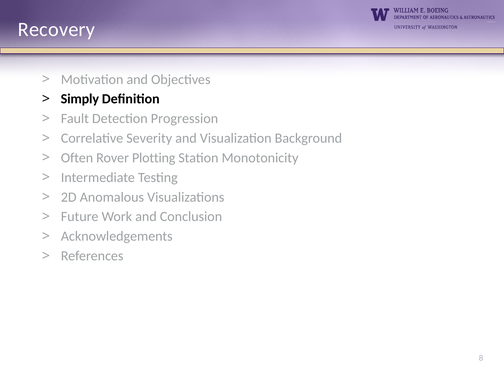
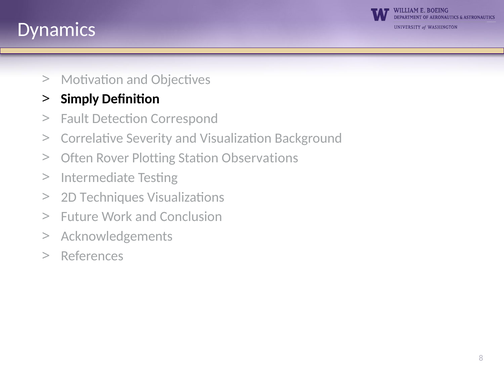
Recovery: Recovery -> Dynamics
Progression: Progression -> Correspond
Monotonicity: Monotonicity -> Observations
Anomalous: Anomalous -> Techniques
